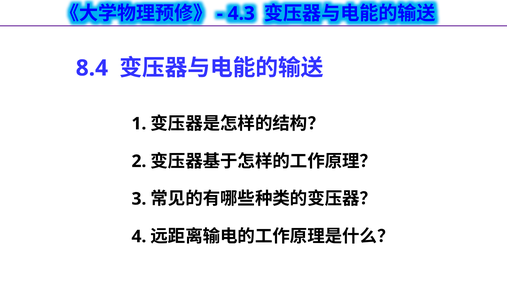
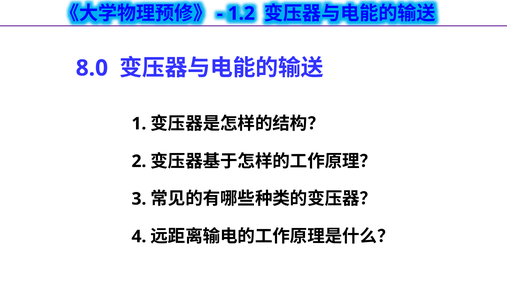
4.3: 4.3 -> 1.2
8.4: 8.4 -> 8.0
